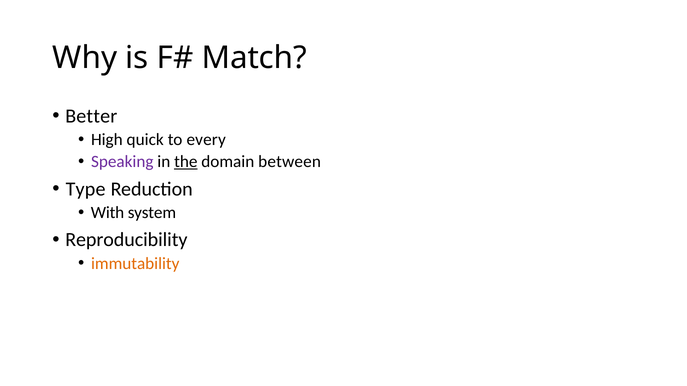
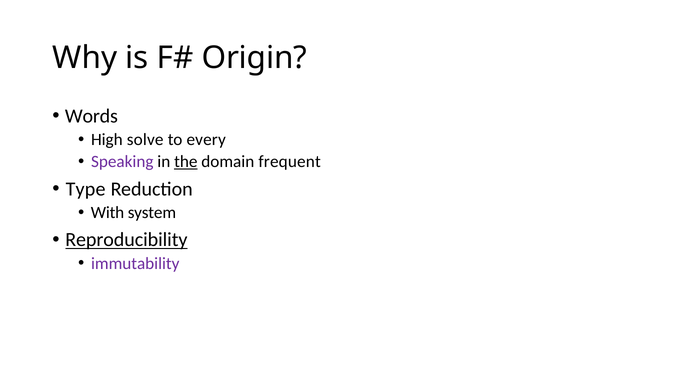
Match: Match -> Origin
Better: Better -> Words
quick: quick -> solve
between: between -> frequent
Reproducibility underline: none -> present
immutability colour: orange -> purple
